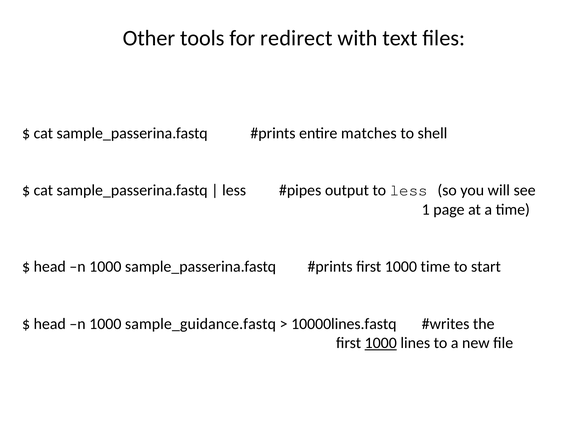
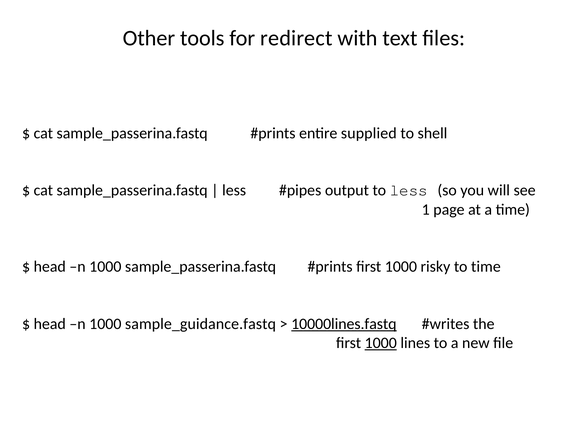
matches: matches -> supplied
1000 time: time -> risky
to start: start -> time
10000lines.fastq underline: none -> present
